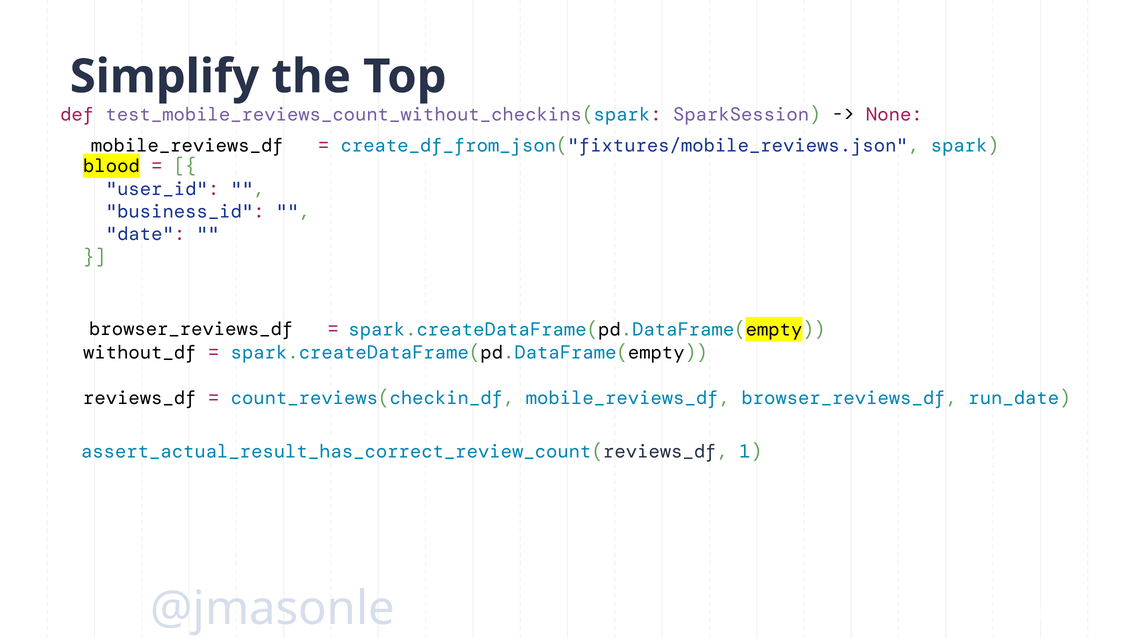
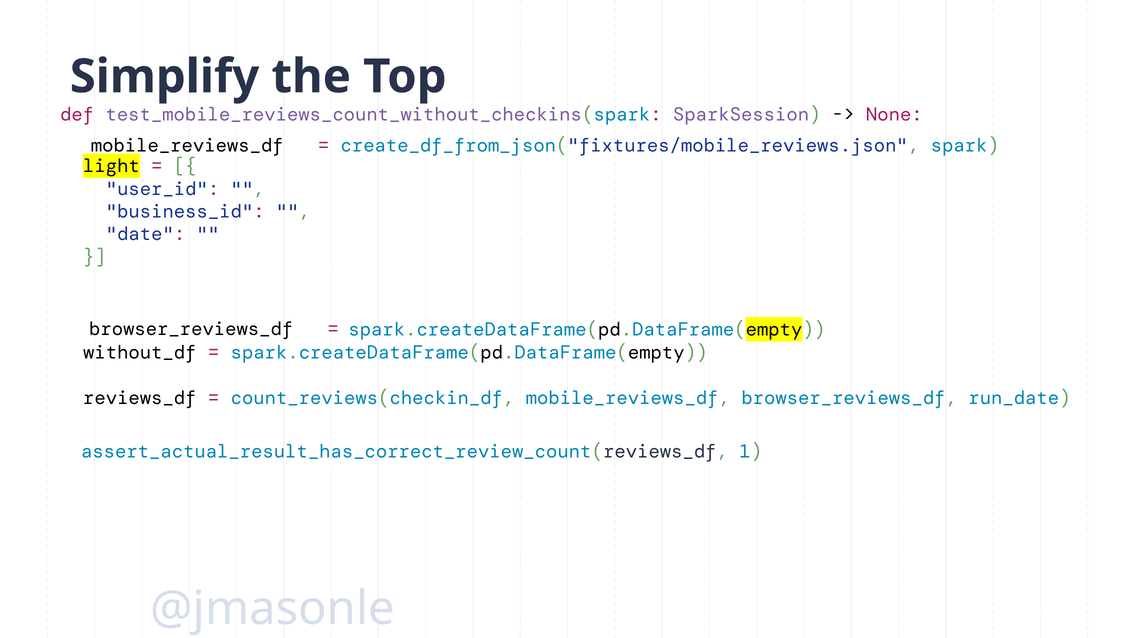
blood: blood -> light
